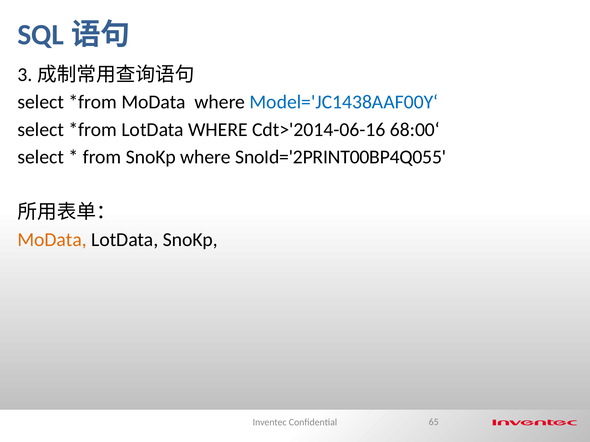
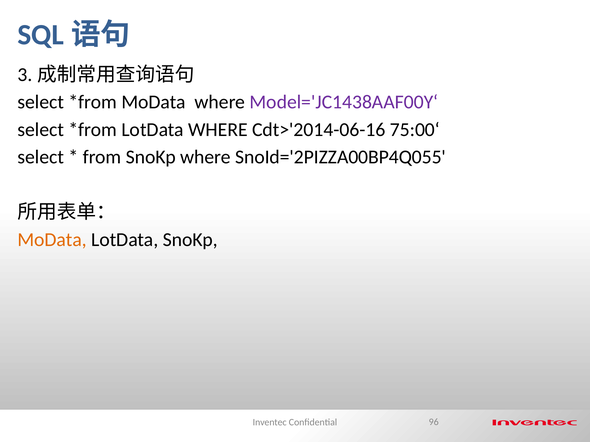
Model='JC1438AAF00Y‘ colour: blue -> purple
68:00‘: 68:00‘ -> 75:00‘
SnoId='2PRINT00BP4Q055: SnoId='2PRINT00BP4Q055 -> SnoId='2PIZZA00BP4Q055
65: 65 -> 96
